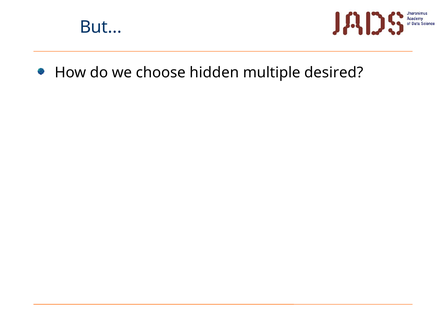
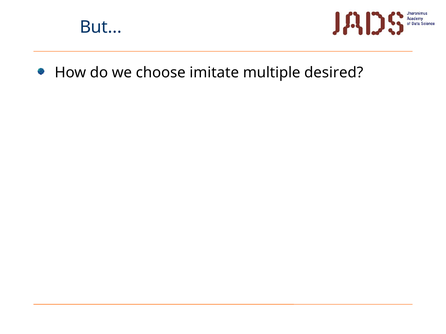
hidden: hidden -> imitate
